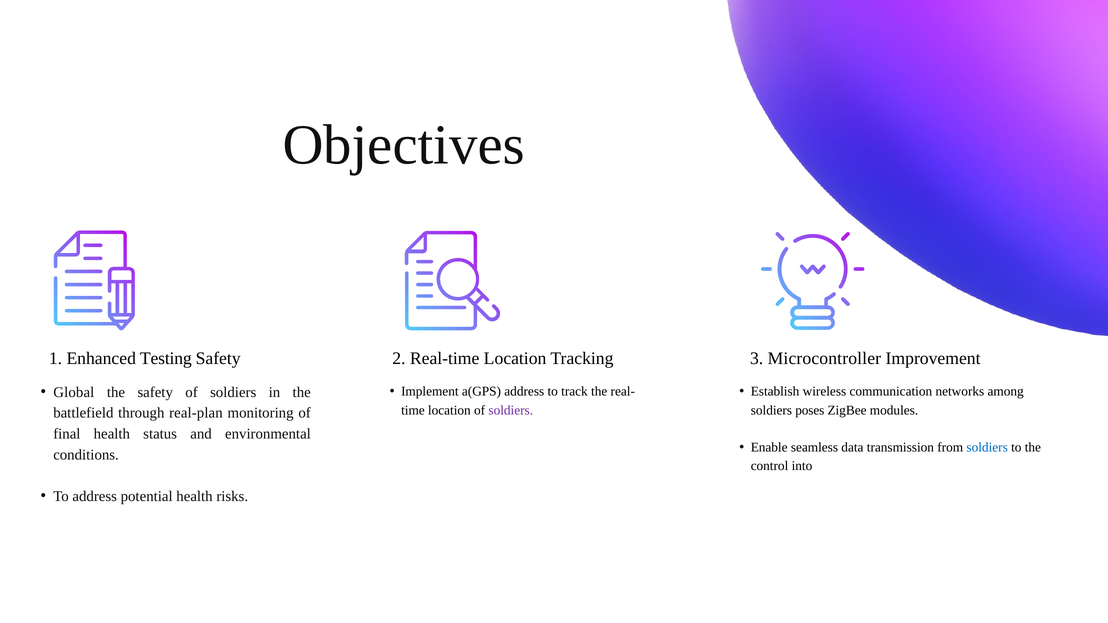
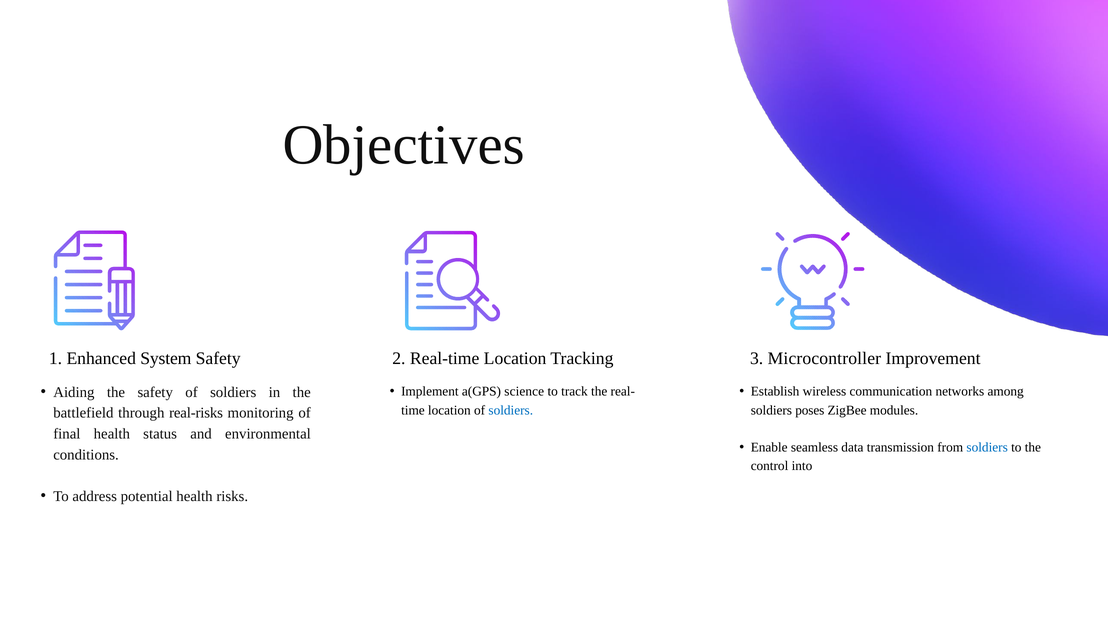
Testing: Testing -> System
Global: Global -> Aiding
a(GPS address: address -> science
soldiers at (511, 410) colour: purple -> blue
real-plan: real-plan -> real-risks
